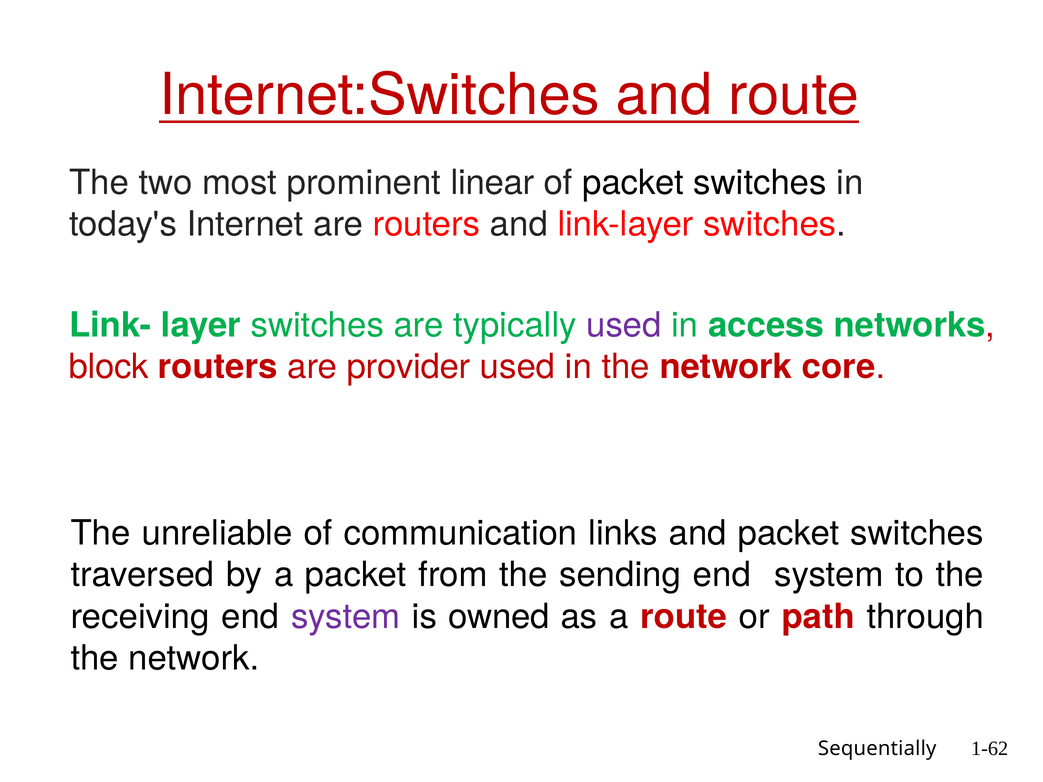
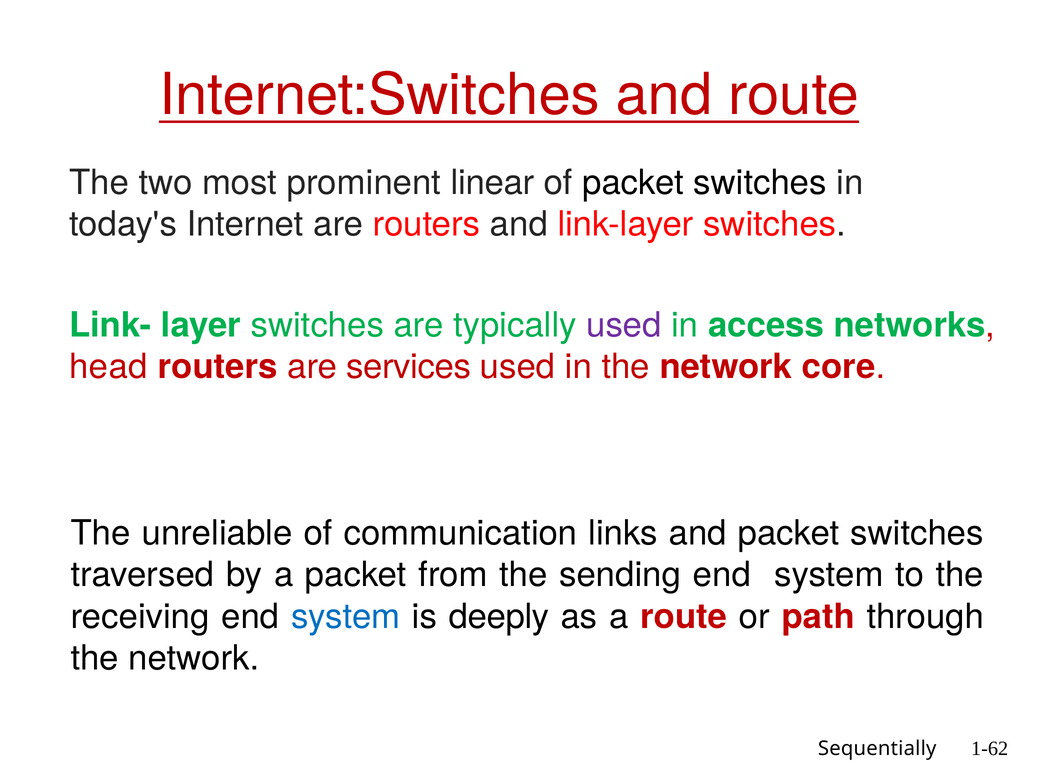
block: block -> head
provider: provider -> services
system at (346, 617) colour: purple -> blue
owned: owned -> deeply
